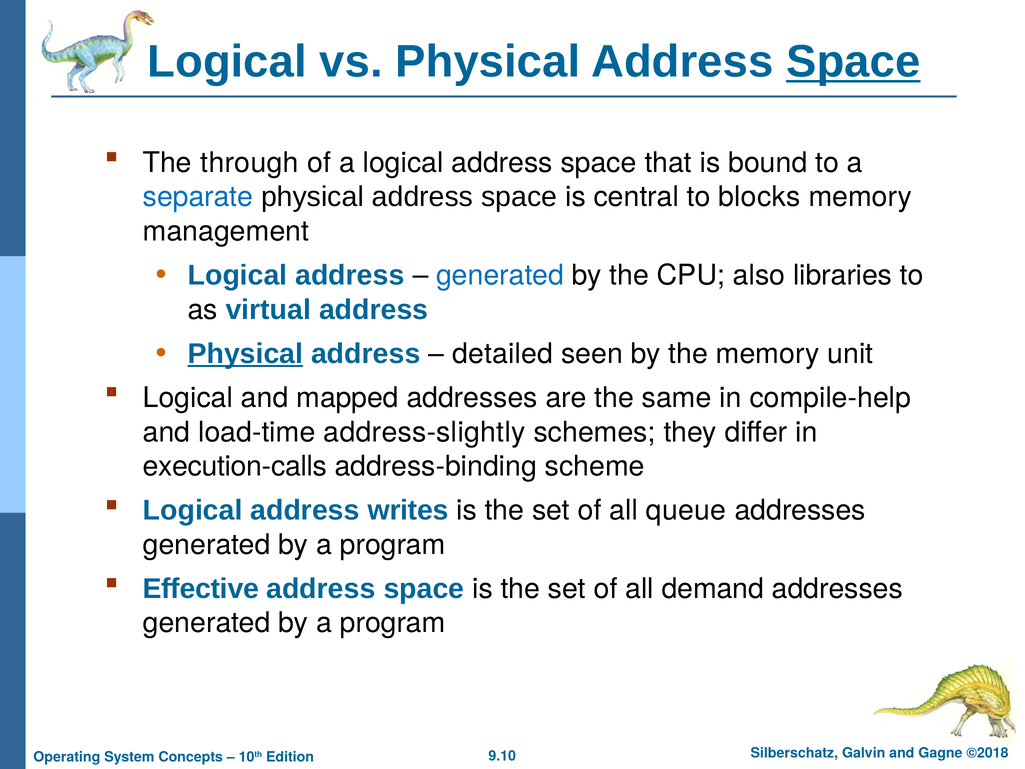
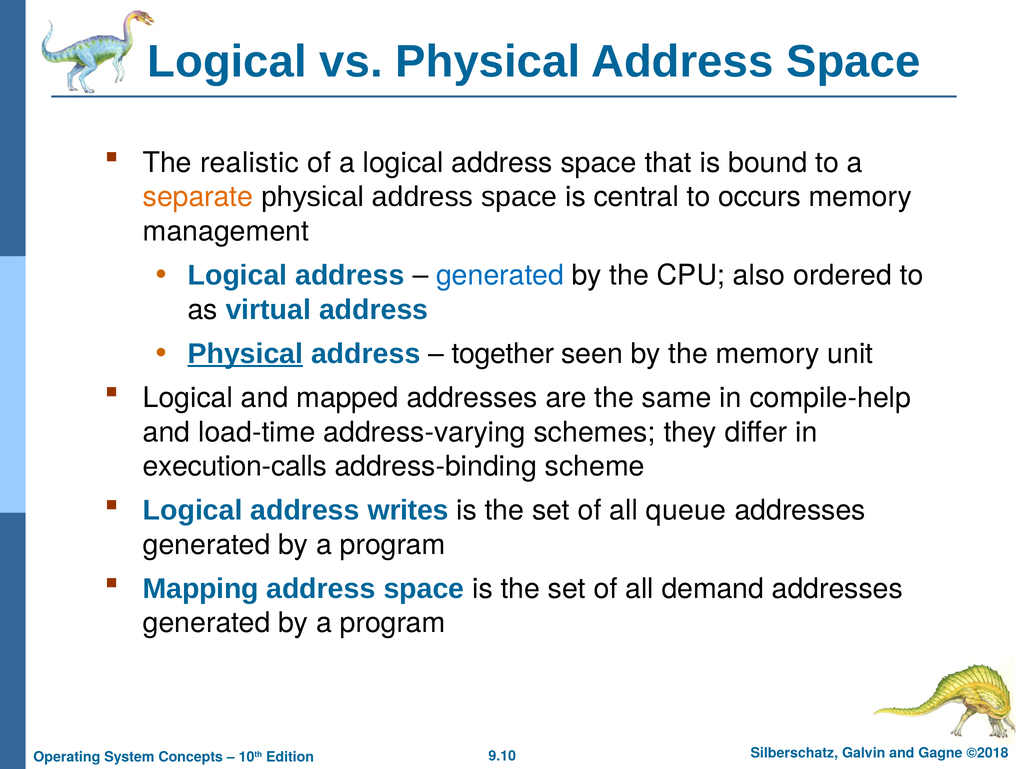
Space at (853, 62) underline: present -> none
through: through -> realistic
separate colour: blue -> orange
blocks: blocks -> occurs
libraries: libraries -> ordered
detailed: detailed -> together
address-slightly: address-slightly -> address-varying
Effective: Effective -> Mapping
